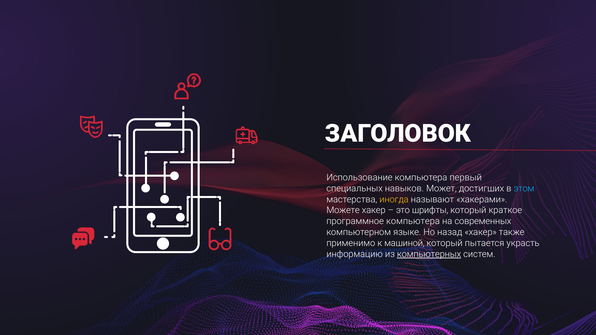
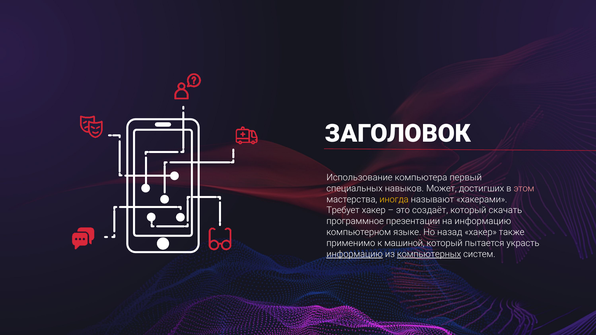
этом colour: light blue -> pink
Можете: Можете -> Требует
шрифты: шрифты -> создаёт
краткое: краткое -> скачать
программное компьютера: компьютера -> презентации
на современных: современных -> информацию
информацию at (355, 254) underline: none -> present
